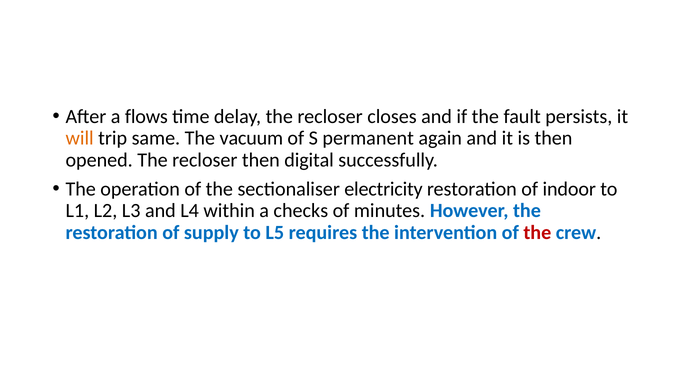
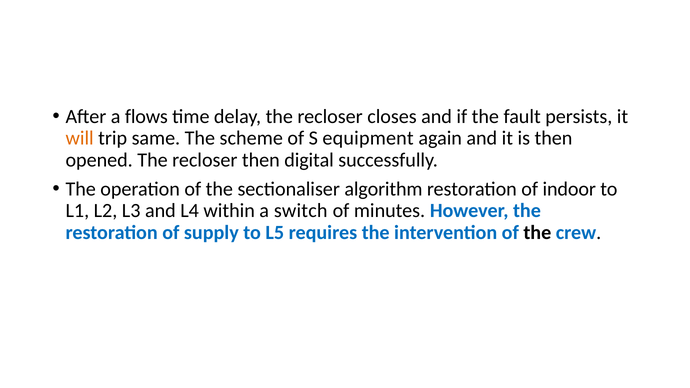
vacuum: vacuum -> scheme
permanent: permanent -> equipment
electricity: electricity -> algorithm
checks: checks -> switch
the at (537, 233) colour: red -> black
